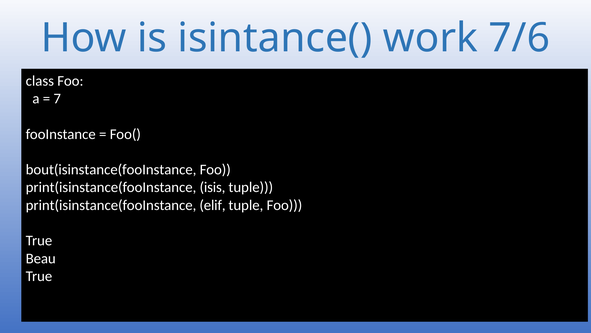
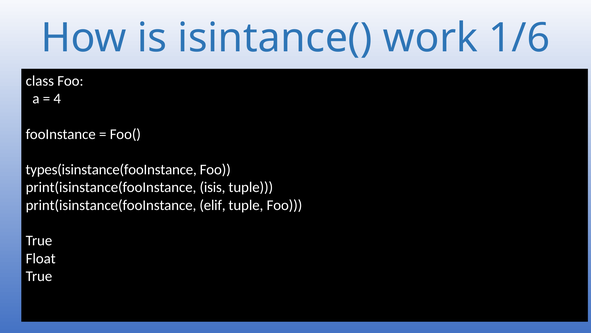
7/6: 7/6 -> 1/6
7: 7 -> 4
bout(isinstance(fooInstance: bout(isinstance(fooInstance -> types(isinstance(fooInstance
Beau: Beau -> Float
